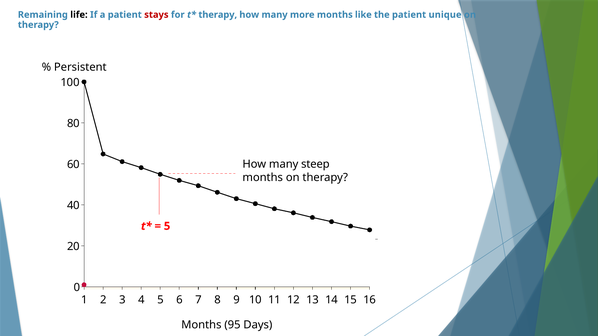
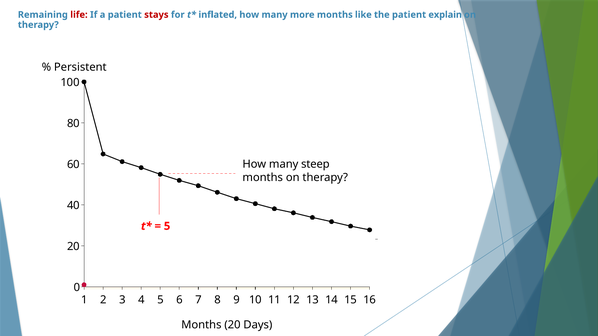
life colour: black -> red
therapy at (218, 15): therapy -> inflated
unique: unique -> explain
Months 95: 95 -> 20
